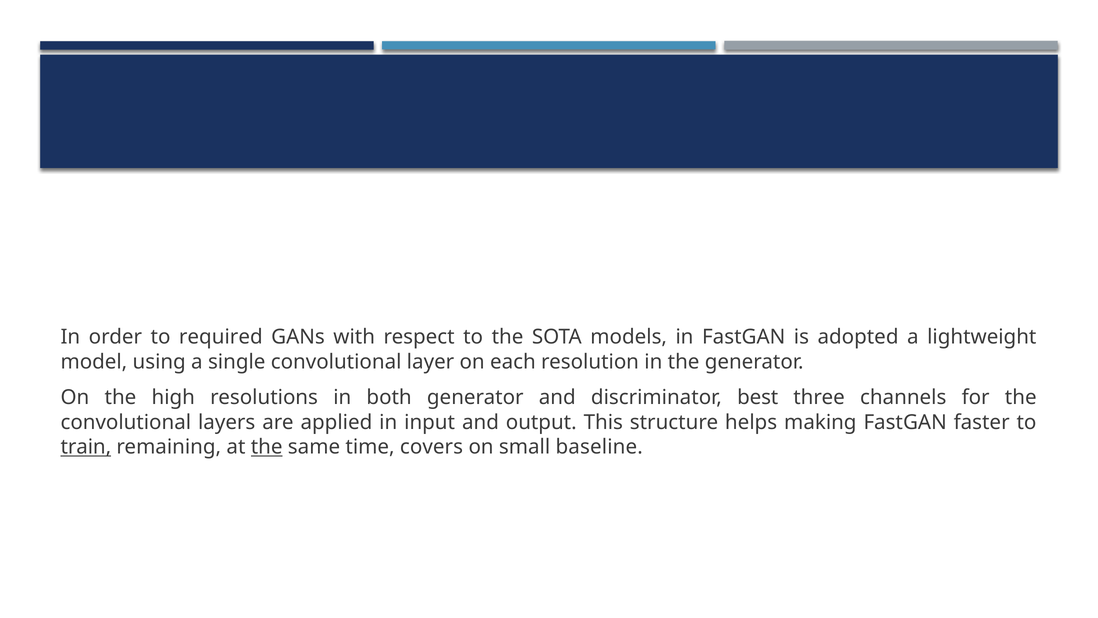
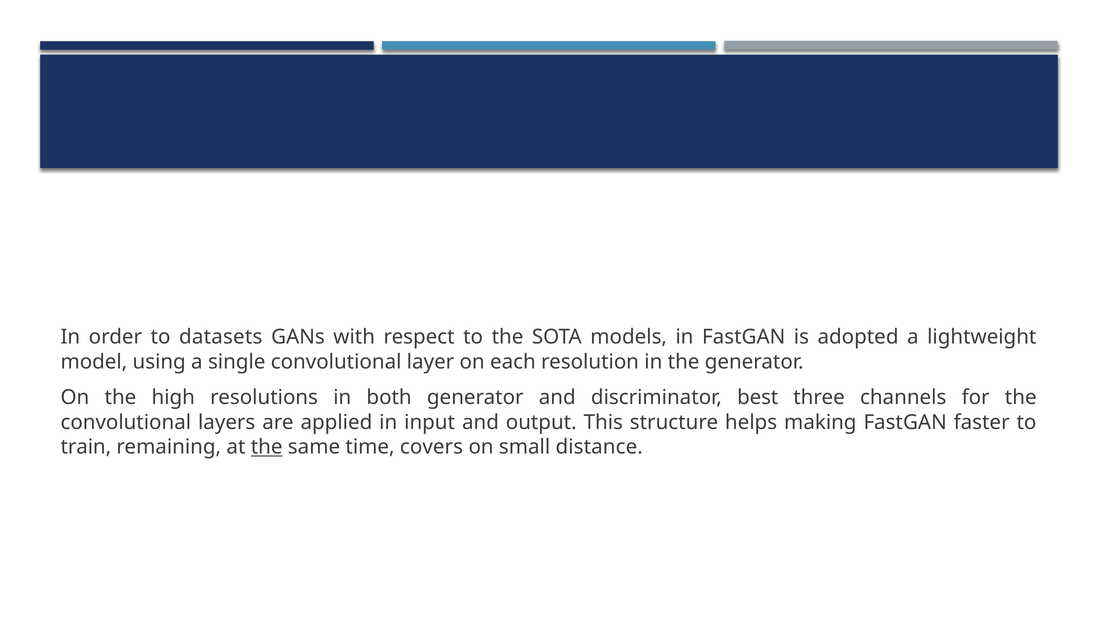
required: required -> datasets
train underline: present -> none
baseline: baseline -> distance
